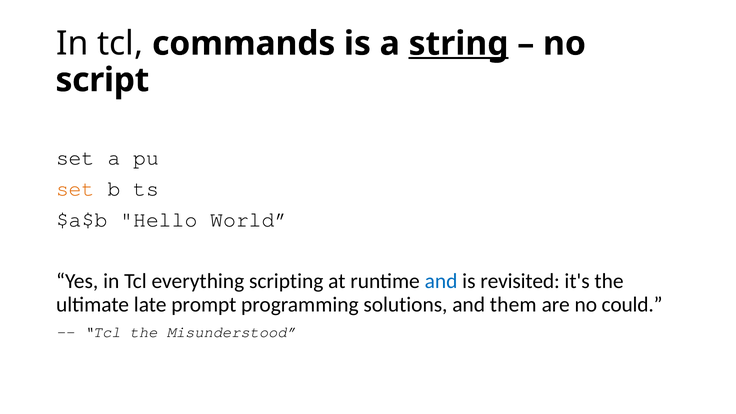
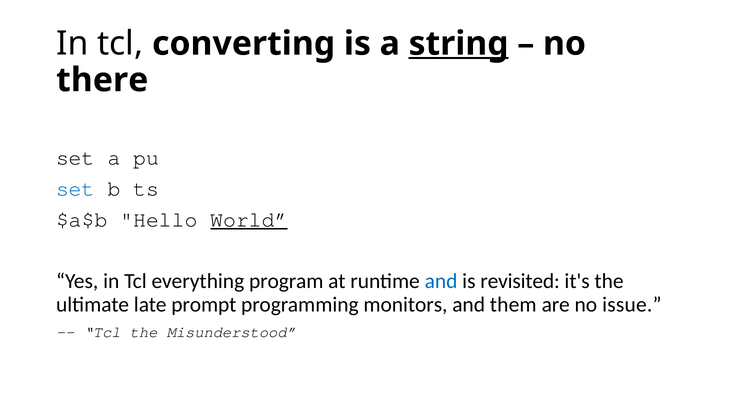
commands: commands -> converting
script: script -> there
set at (75, 189) colour: orange -> blue
World underline: none -> present
scripting: scripting -> program
solutions: solutions -> monitors
could: could -> issue
